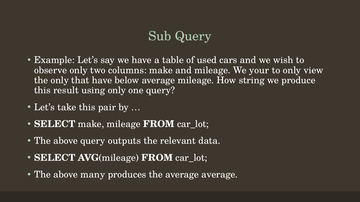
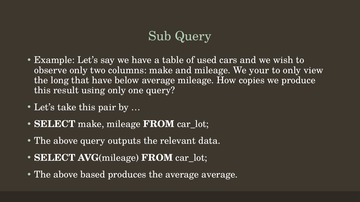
the only: only -> long
string: string -> copies
many: many -> based
